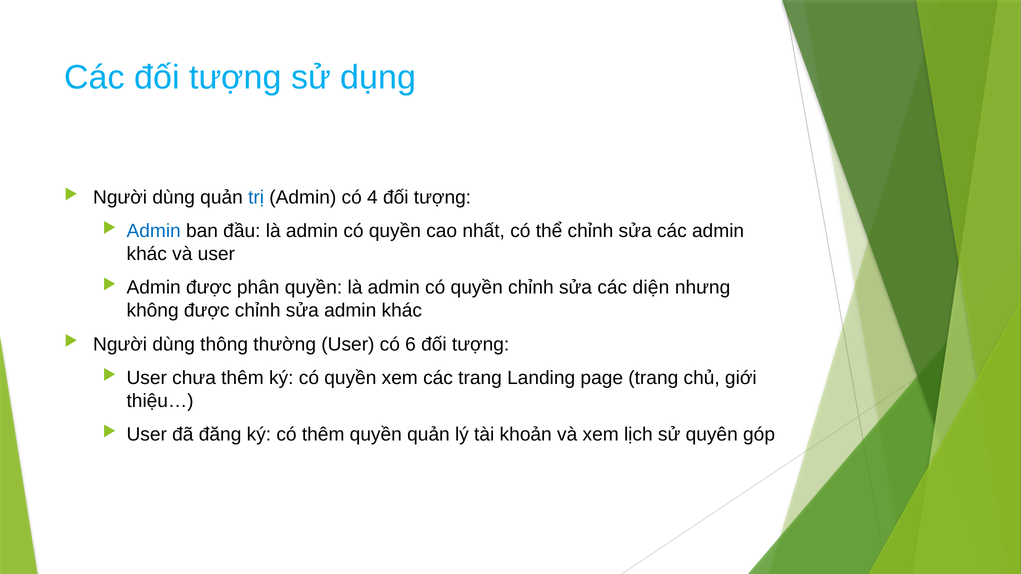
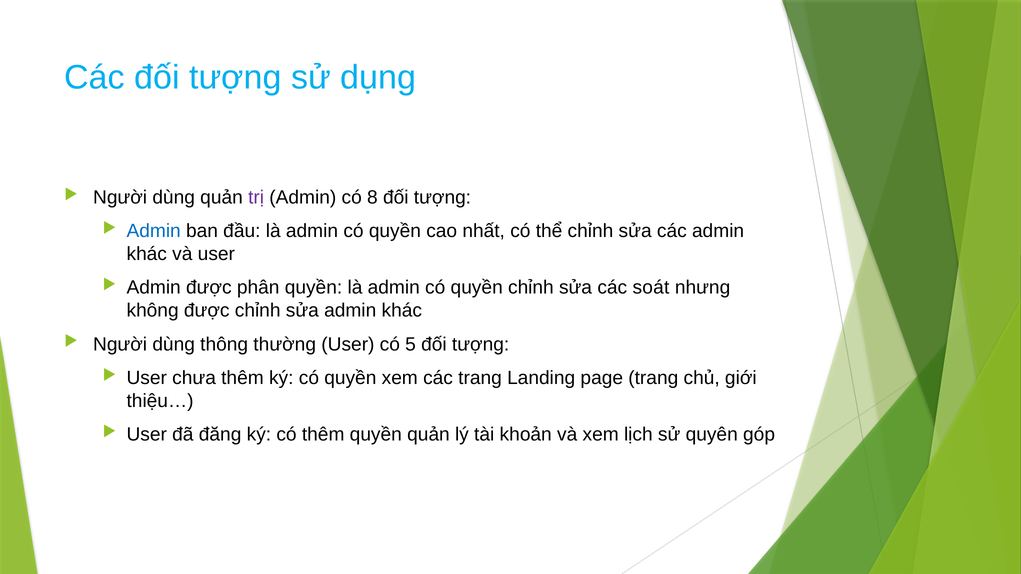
trị colour: blue -> purple
4: 4 -> 8
diện: diện -> soát
6: 6 -> 5
